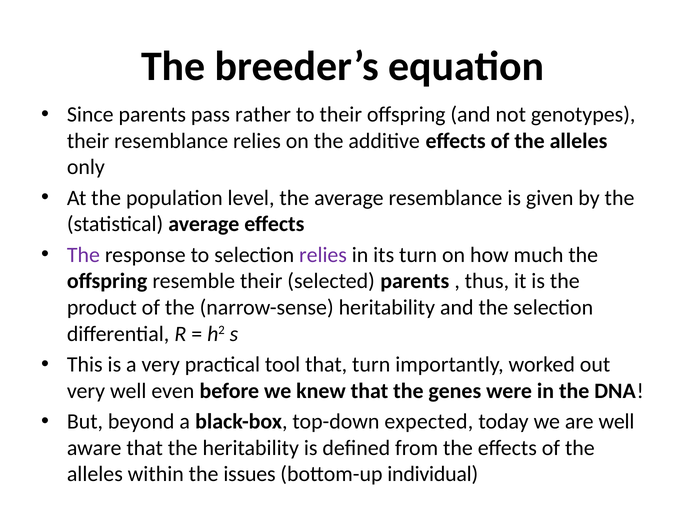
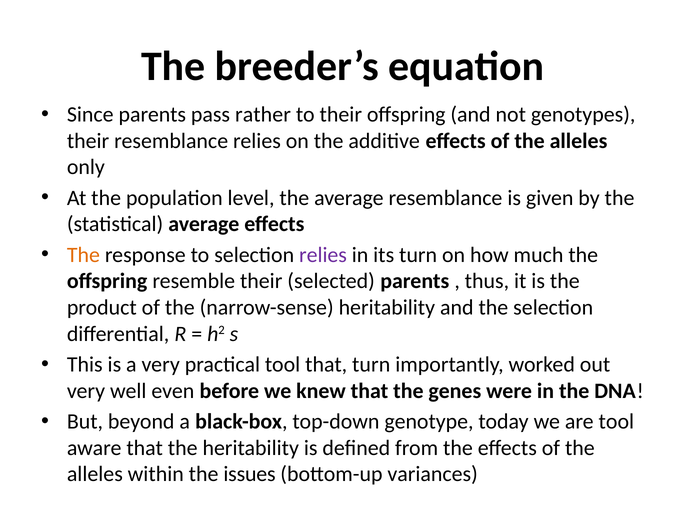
The at (83, 255) colour: purple -> orange
expected: expected -> genotype
are well: well -> tool
individual: individual -> variances
